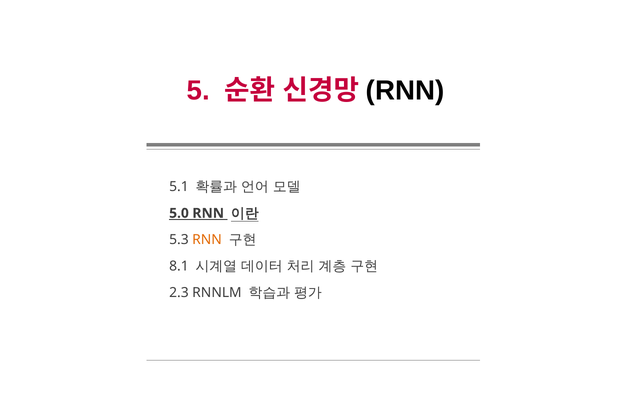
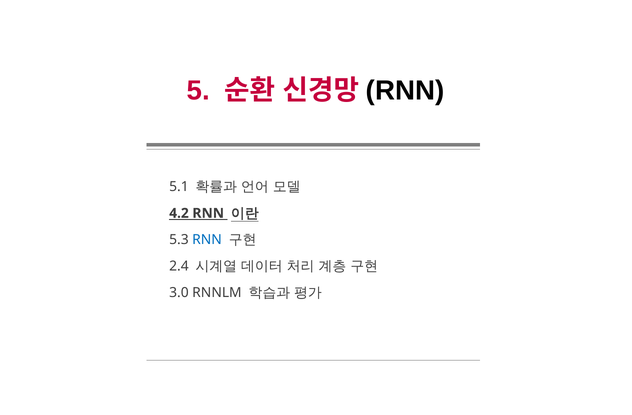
5.0: 5.0 -> 4.2
RNN at (207, 240) colour: orange -> blue
8.1: 8.1 -> 2.4
2.3: 2.3 -> 3.0
